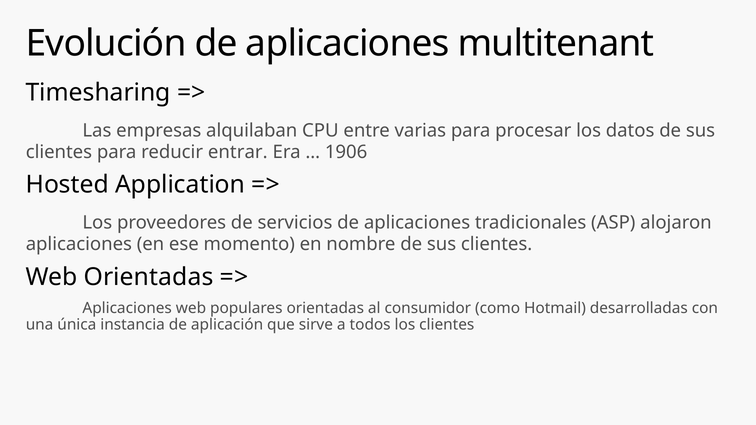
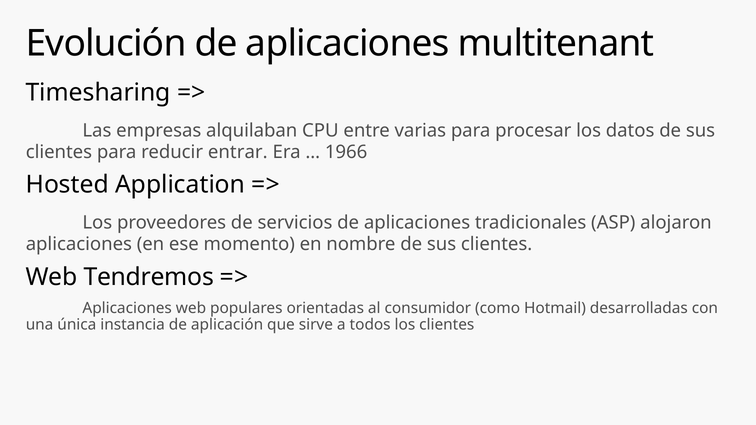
1906: 1906 -> 1966
Web Orientadas: Orientadas -> Tendremos
